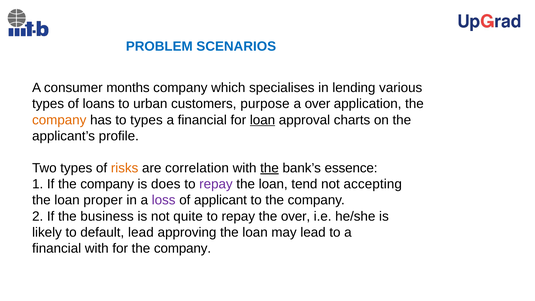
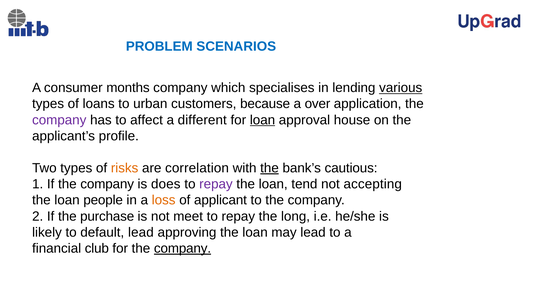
various underline: none -> present
purpose: purpose -> because
company at (59, 120) colour: orange -> purple
to types: types -> affect
financial at (202, 120): financial -> different
charts: charts -> house
essence: essence -> cautious
proper: proper -> people
loss colour: purple -> orange
business: business -> purchase
quite: quite -> meet
the over: over -> long
financial with: with -> club
company at (183, 248) underline: none -> present
